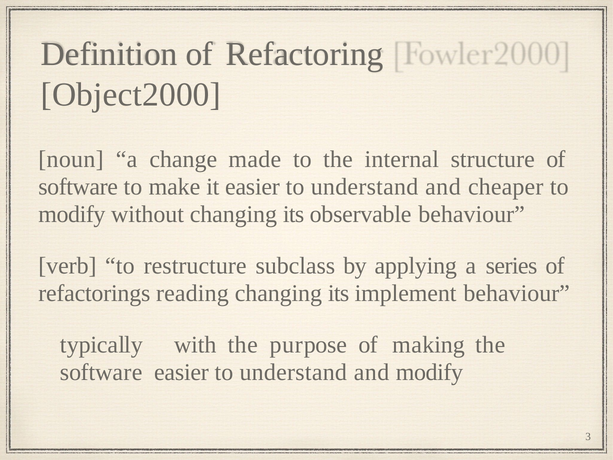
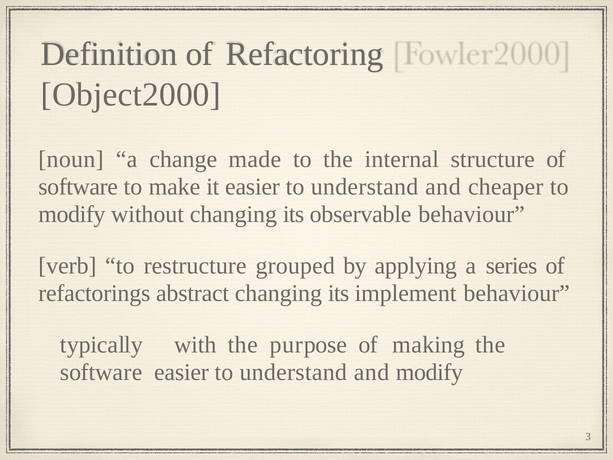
subclass: subclass -> grouped
reading: reading -> abstract
